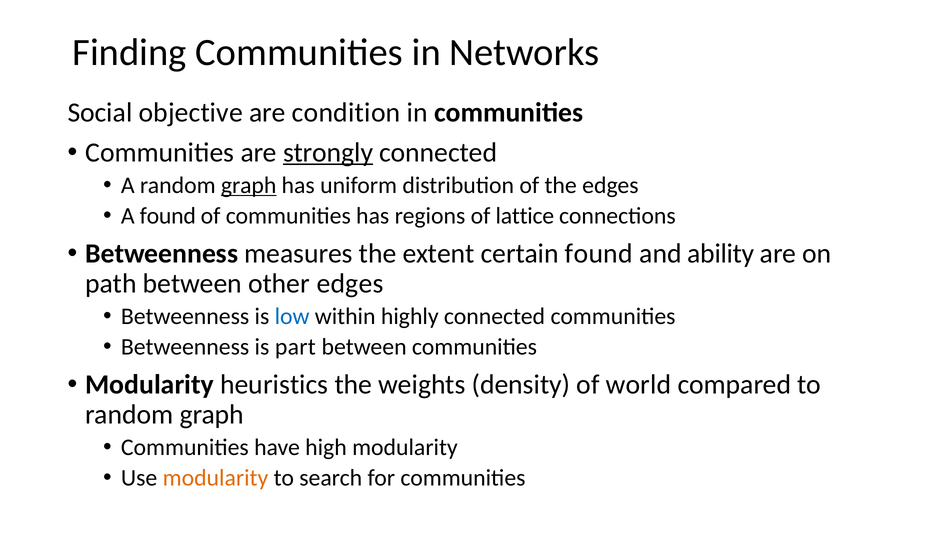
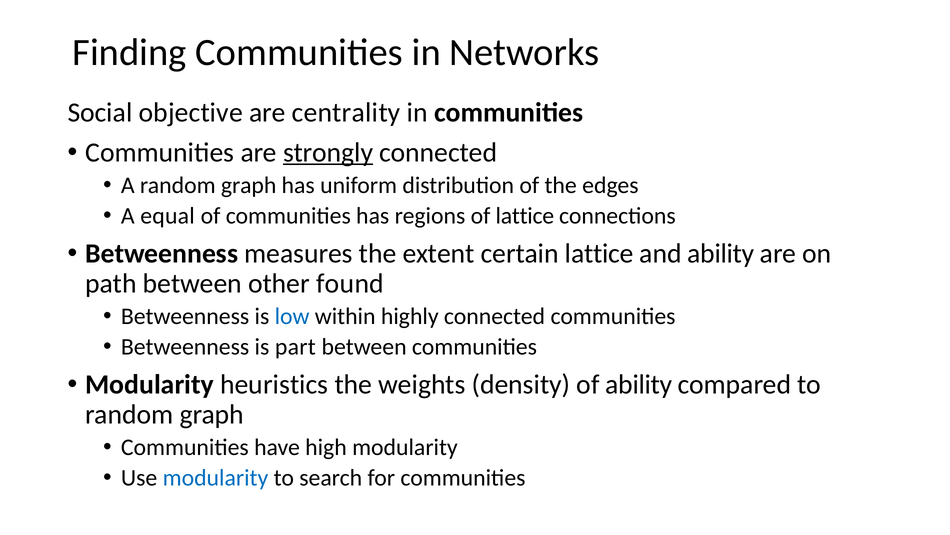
condition: condition -> centrality
graph at (249, 185) underline: present -> none
A found: found -> equal
certain found: found -> lattice
other edges: edges -> found
of world: world -> ability
modularity at (215, 477) colour: orange -> blue
